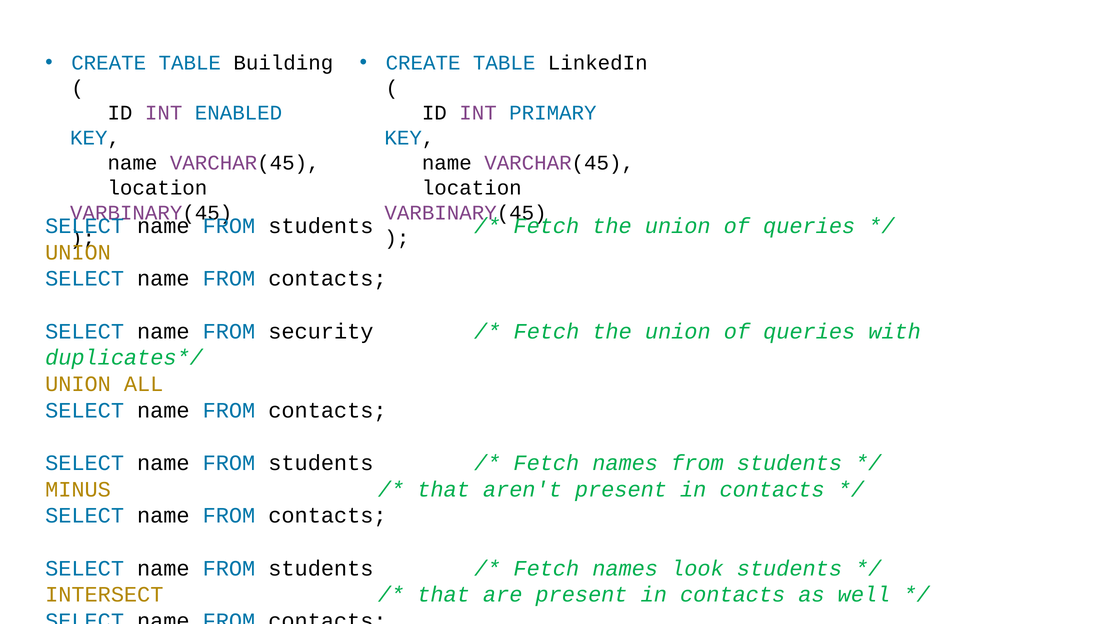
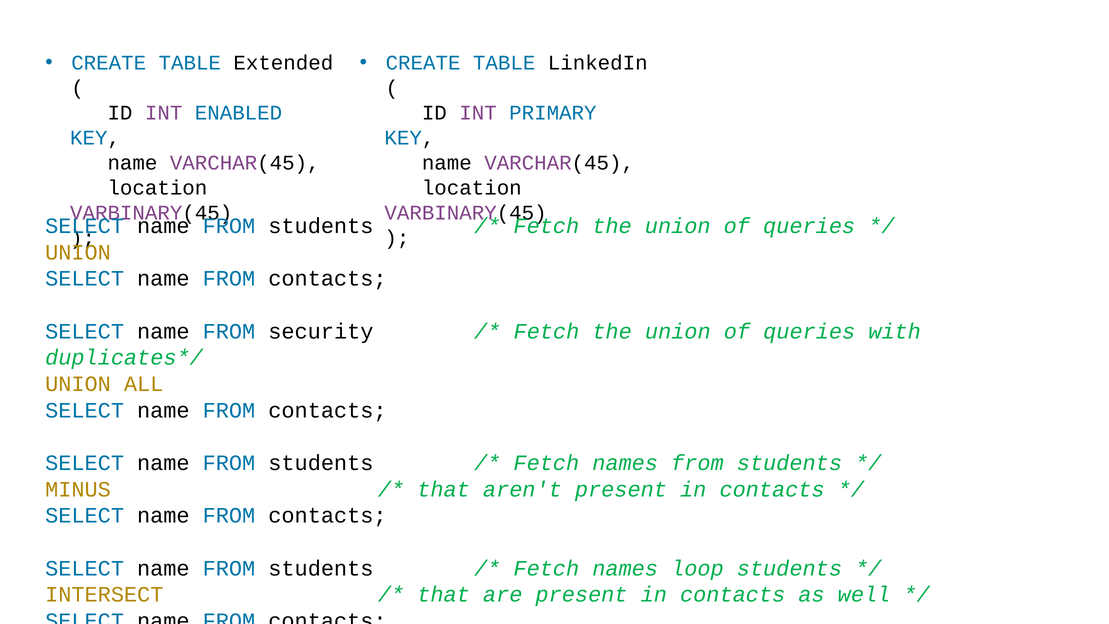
Building: Building -> Extended
look: look -> loop
